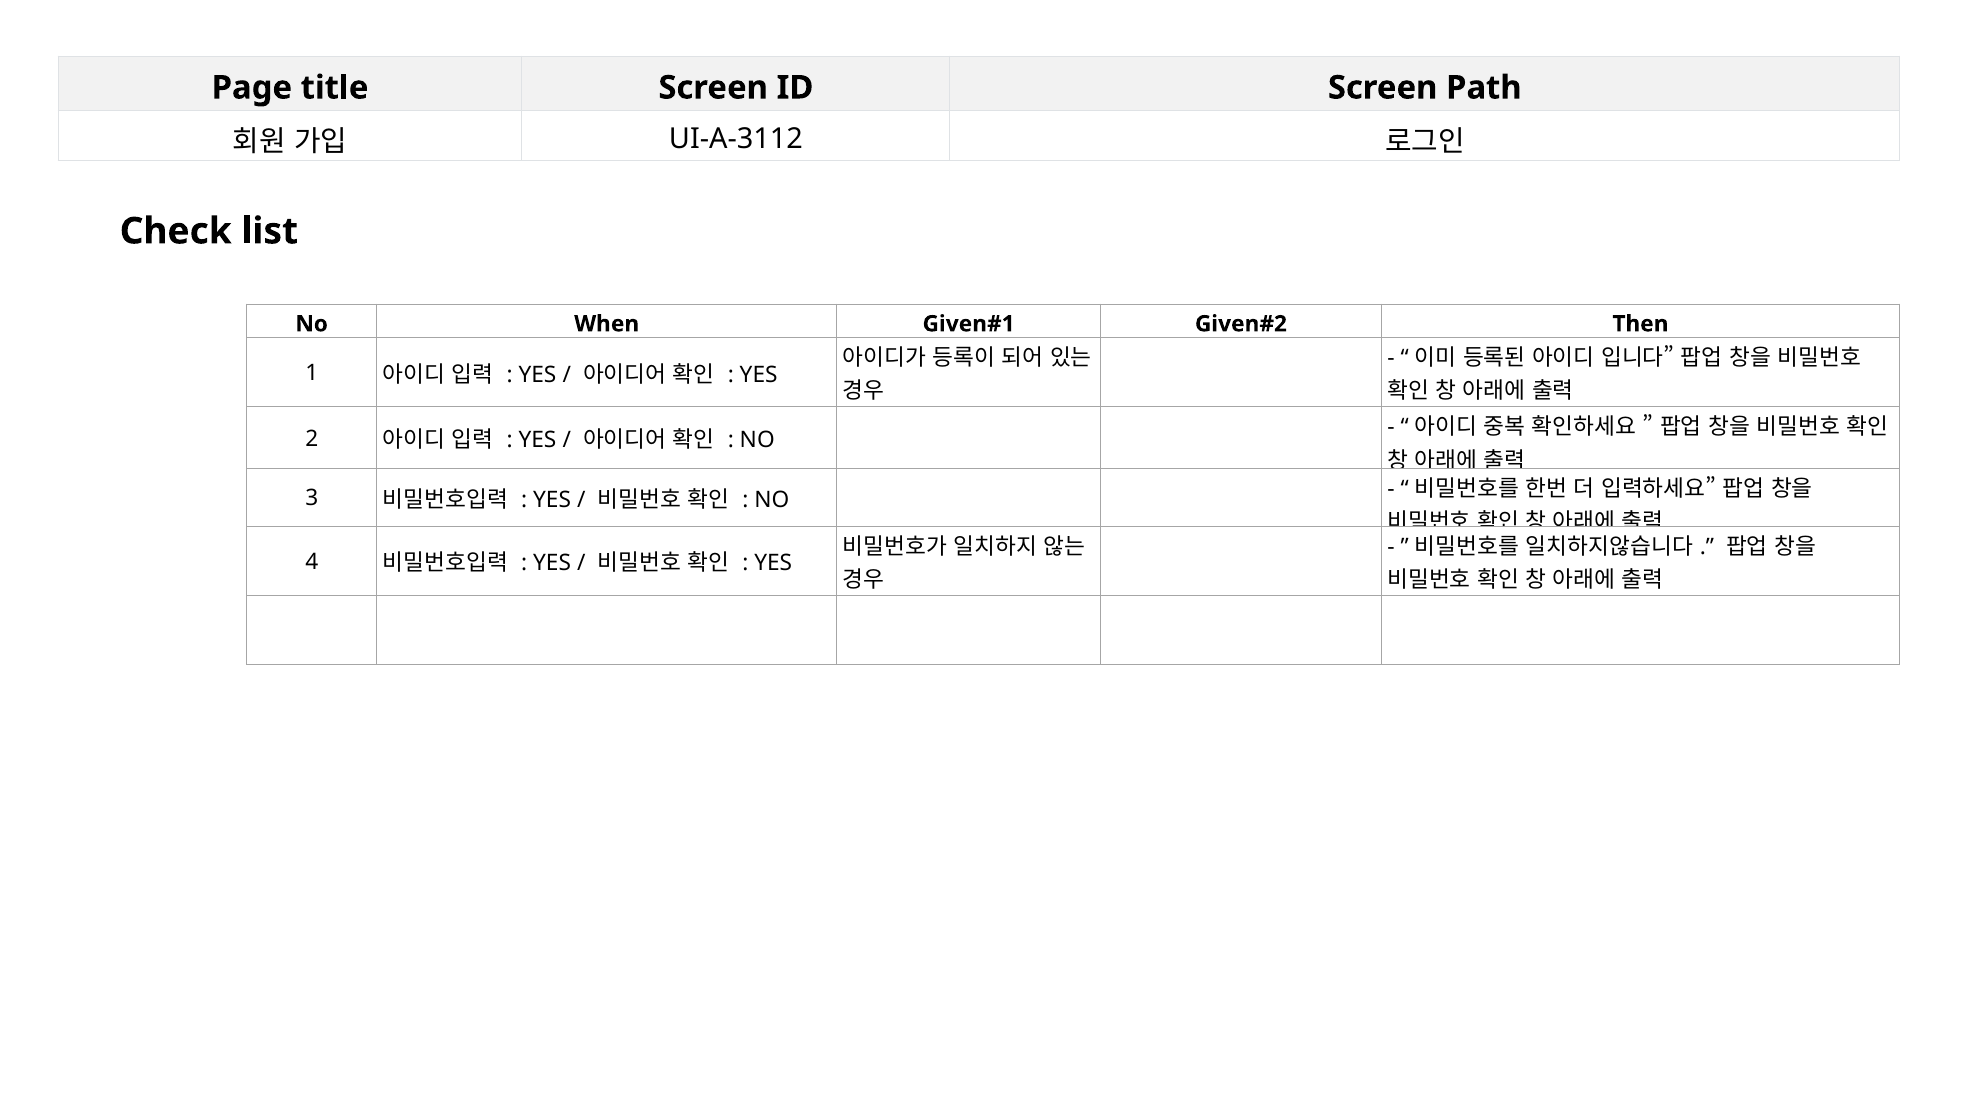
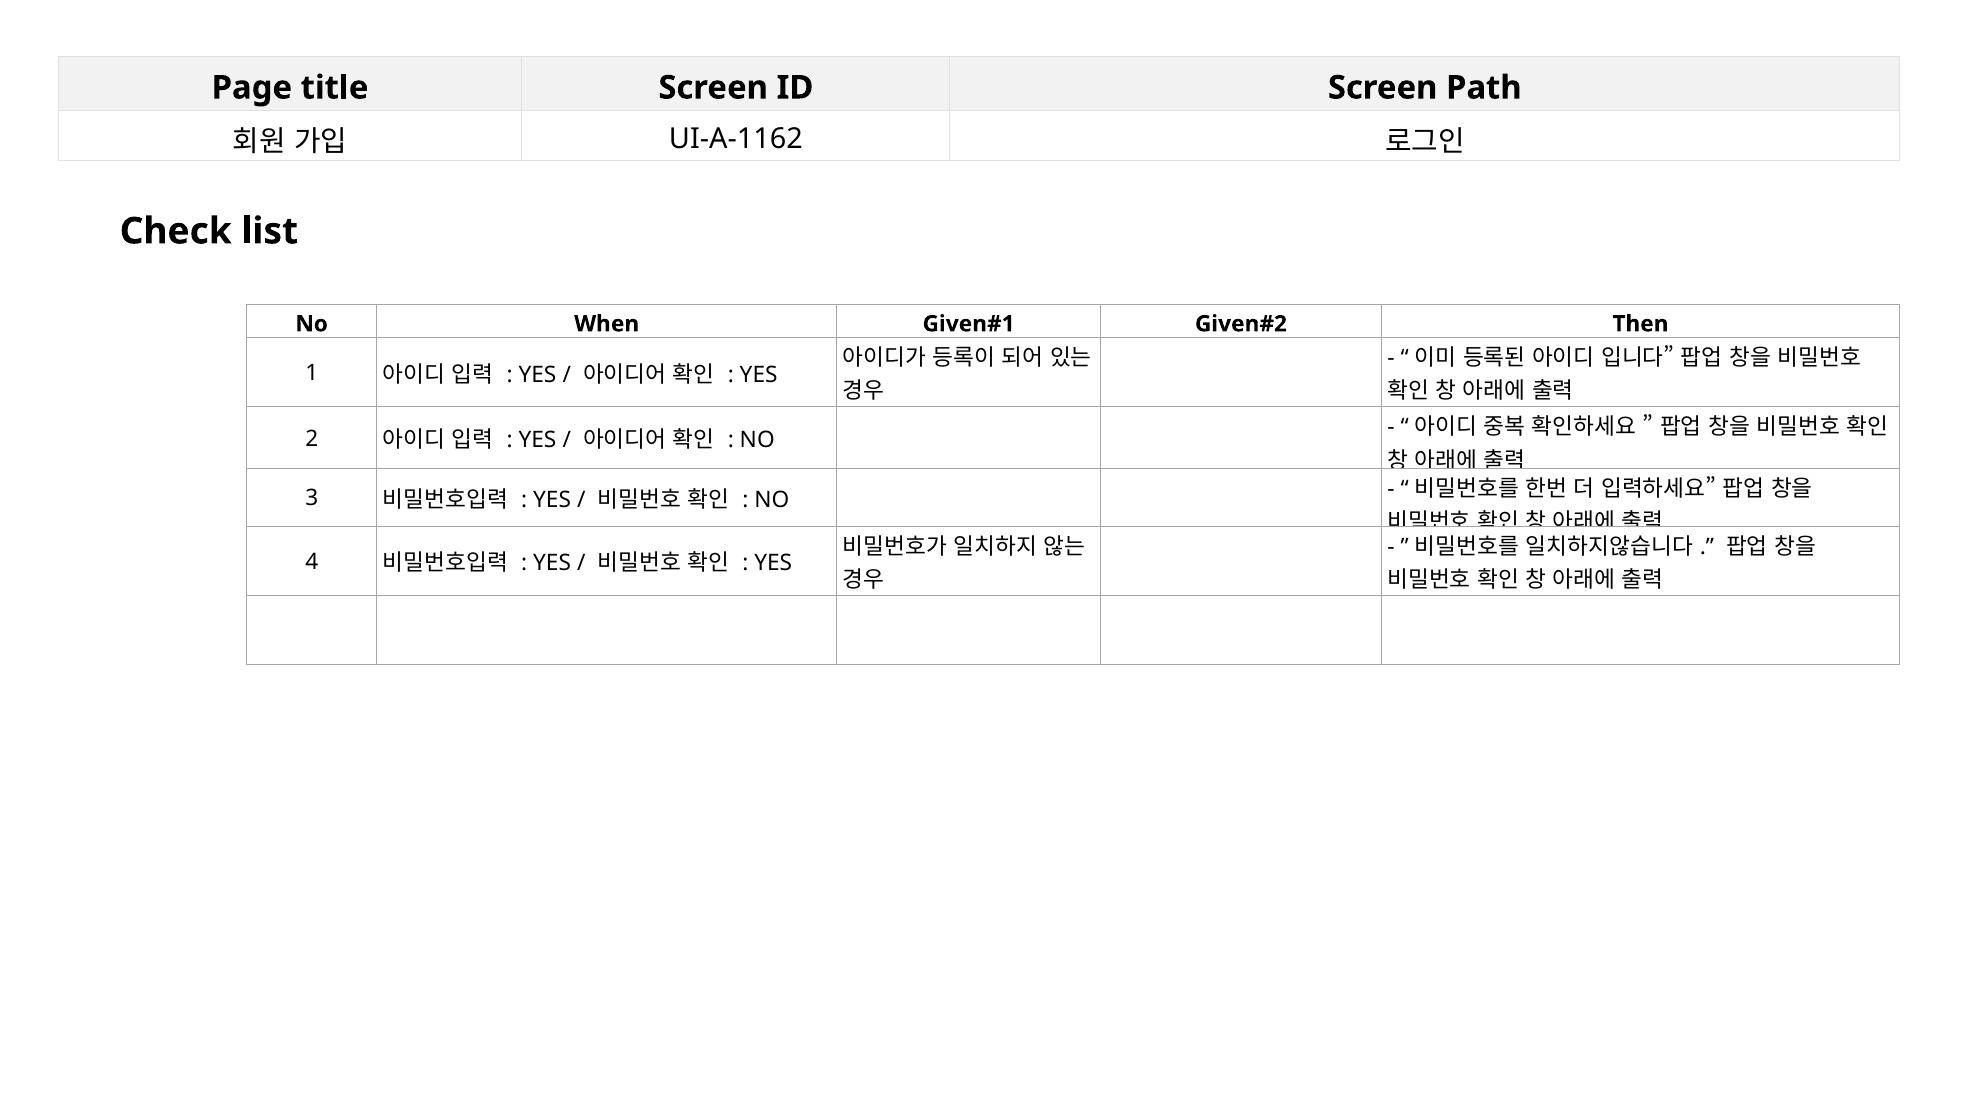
UI-A-3112: UI-A-3112 -> UI-A-1162
